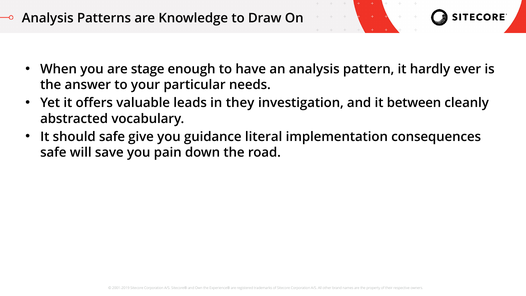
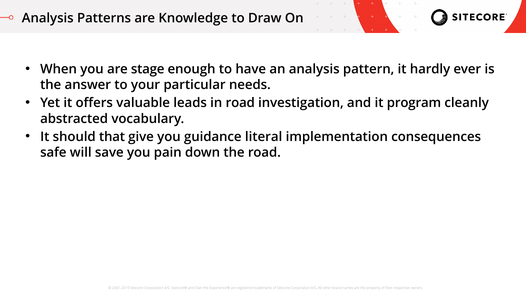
in they: they -> road
between: between -> program
should safe: safe -> that
